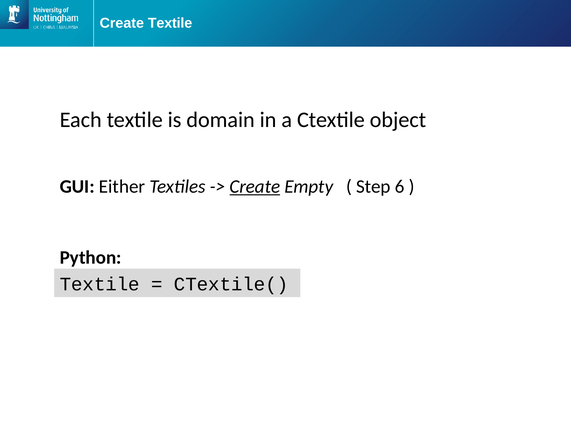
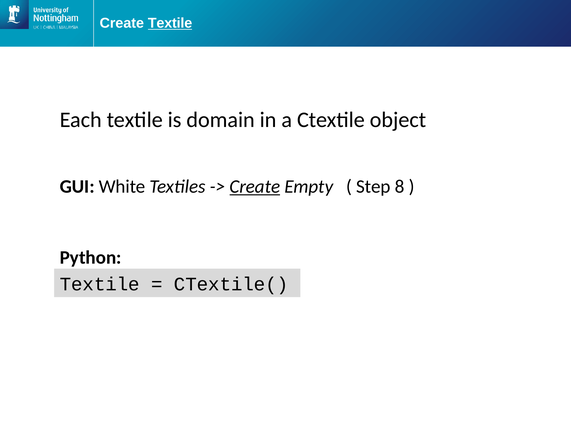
Textile at (170, 23) underline: none -> present
Either: Either -> White
6: 6 -> 8
